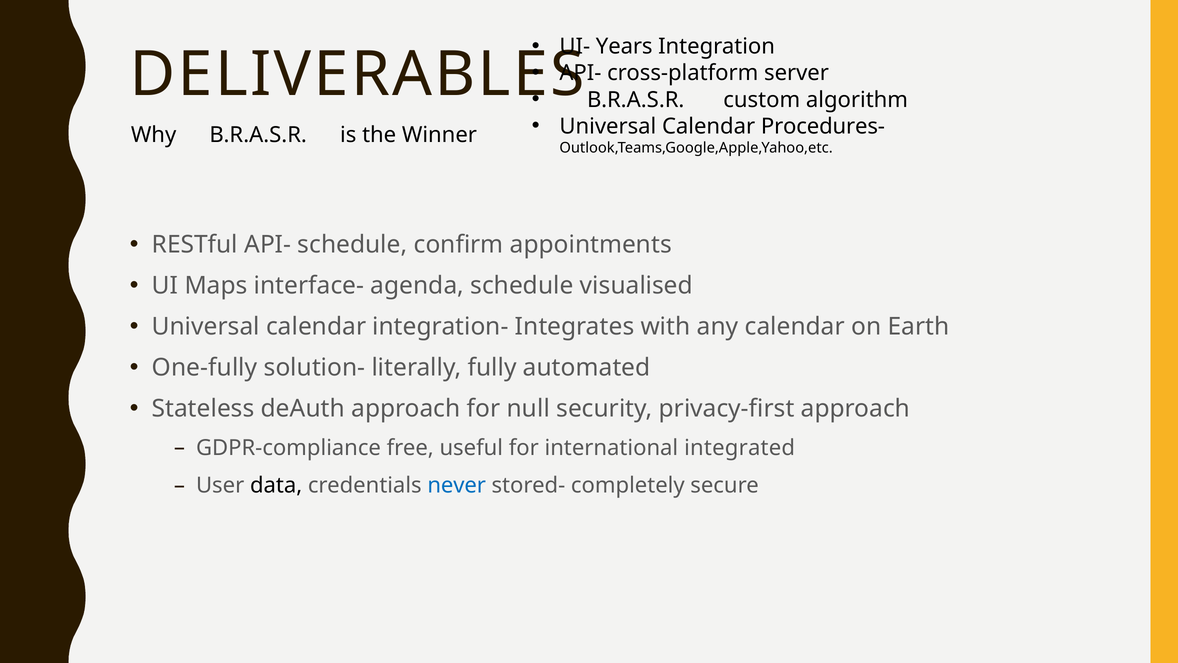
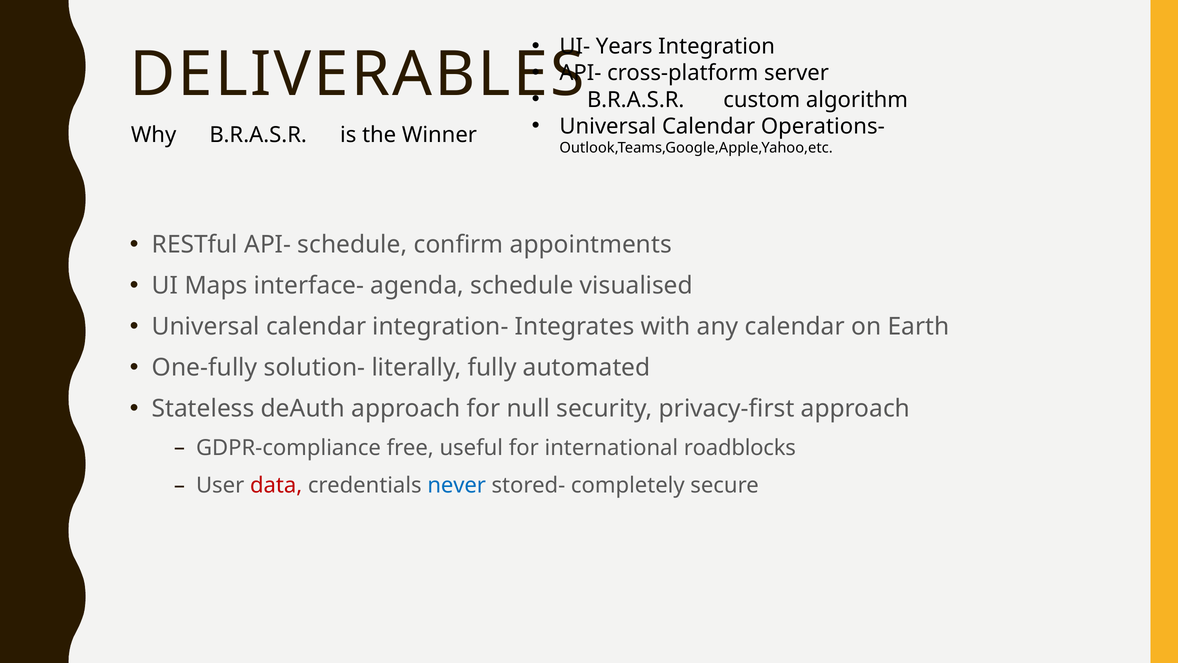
Procedures-: Procedures- -> Operations-
integrated: integrated -> roadblocks
data colour: black -> red
